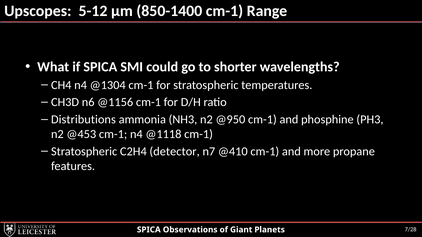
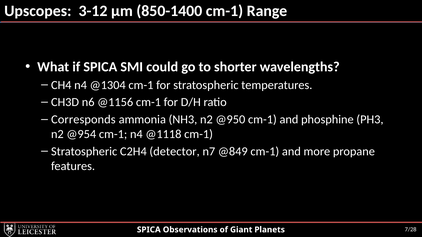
5-12: 5-12 -> 3-12
Distributions: Distributions -> Corresponds
@453: @453 -> @954
@410: @410 -> @849
